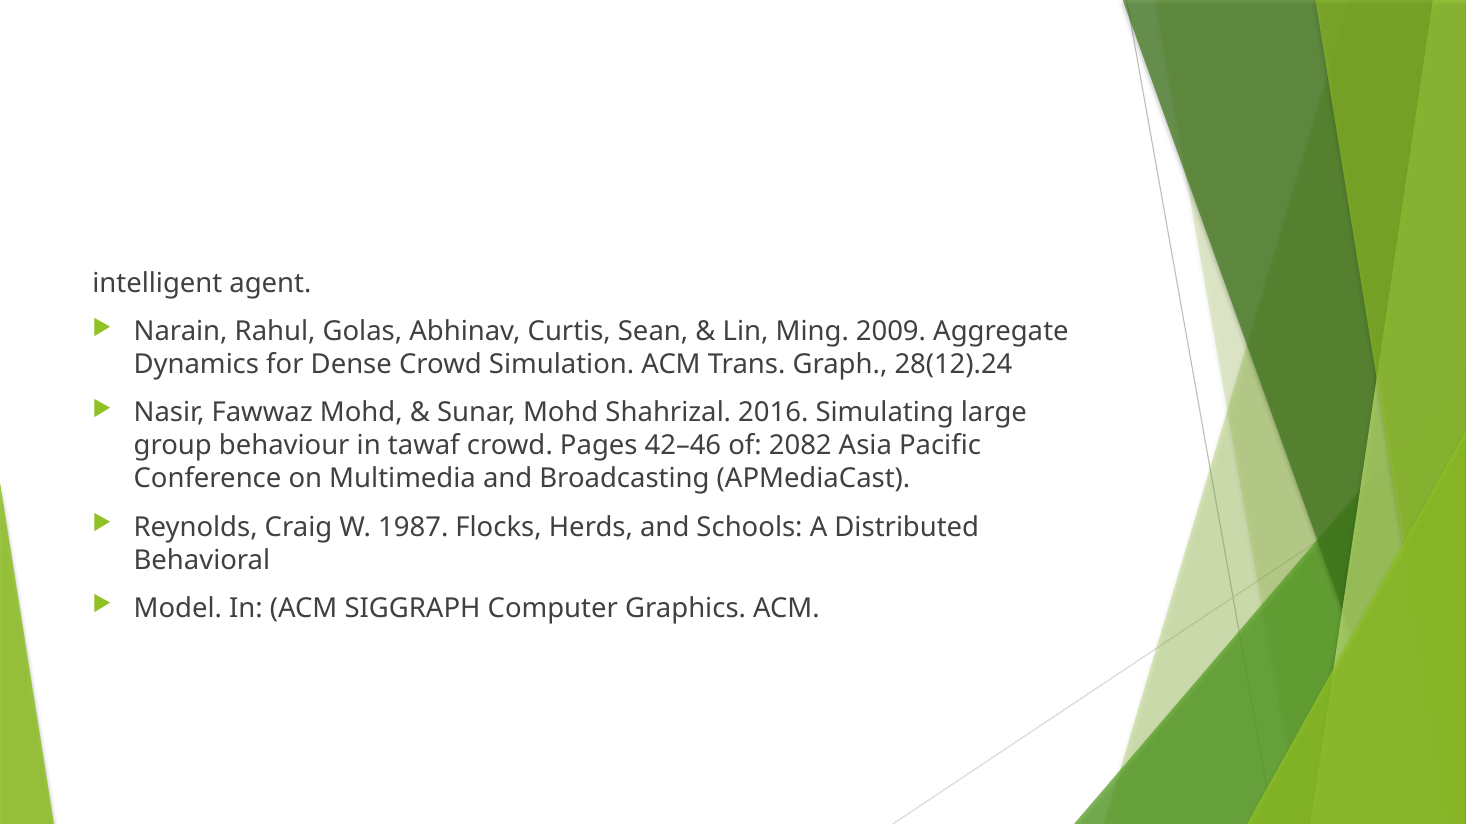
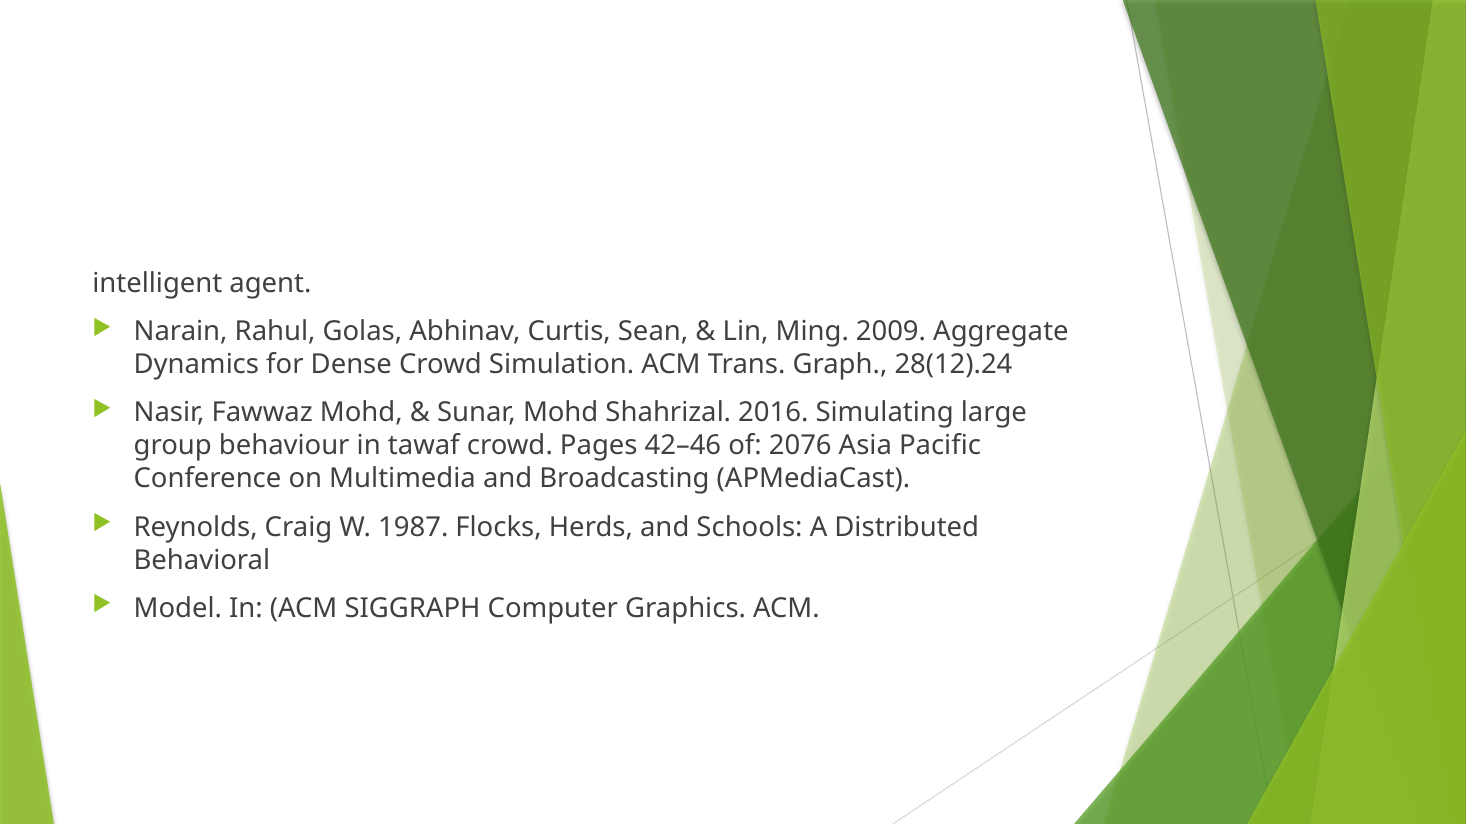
2082: 2082 -> 2076
